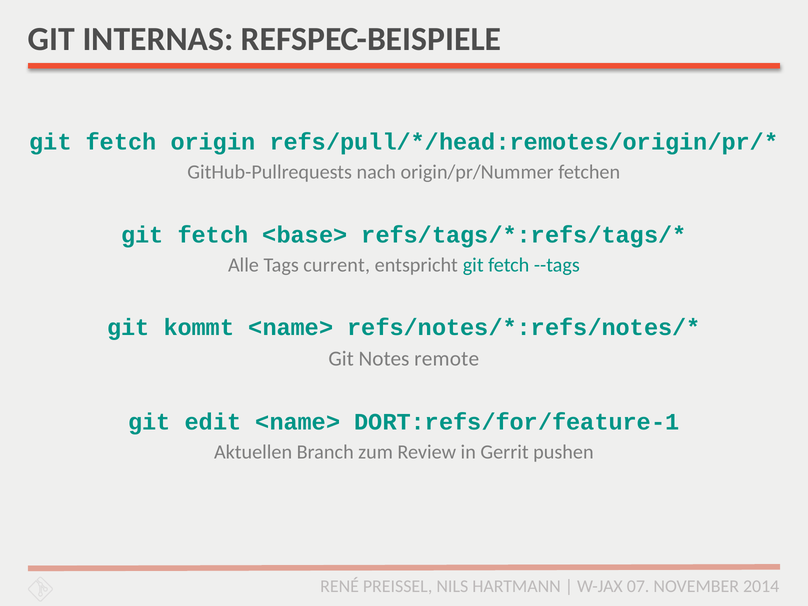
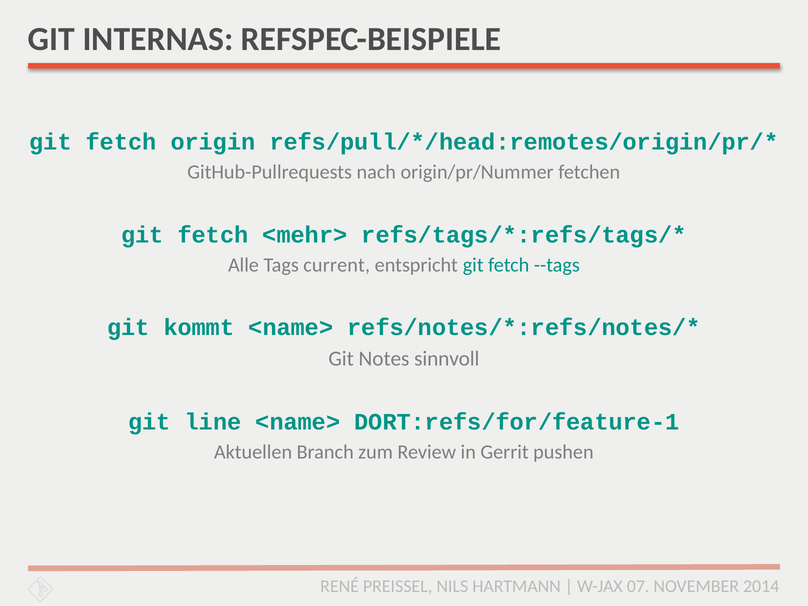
<base>: <base> -> <mehr>
remote: remote -> sinnvoll
edit: edit -> line
